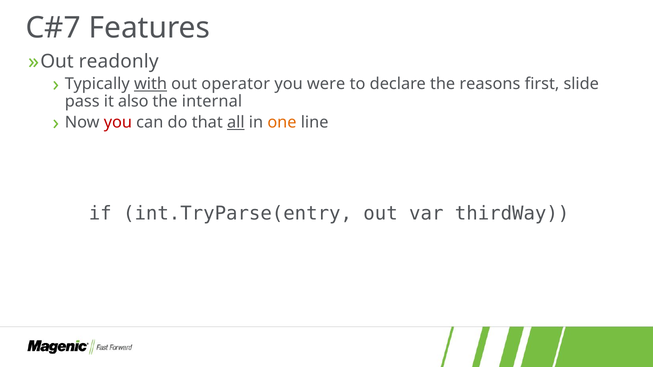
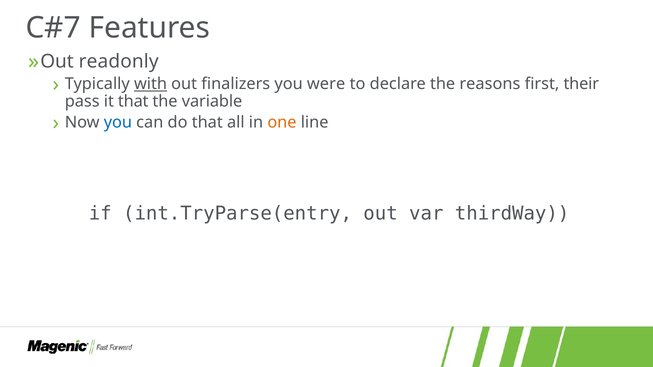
operator: operator -> finalizers
slide: slide -> their
it also: also -> that
internal: internal -> variable
you at (118, 123) colour: red -> blue
all underline: present -> none
